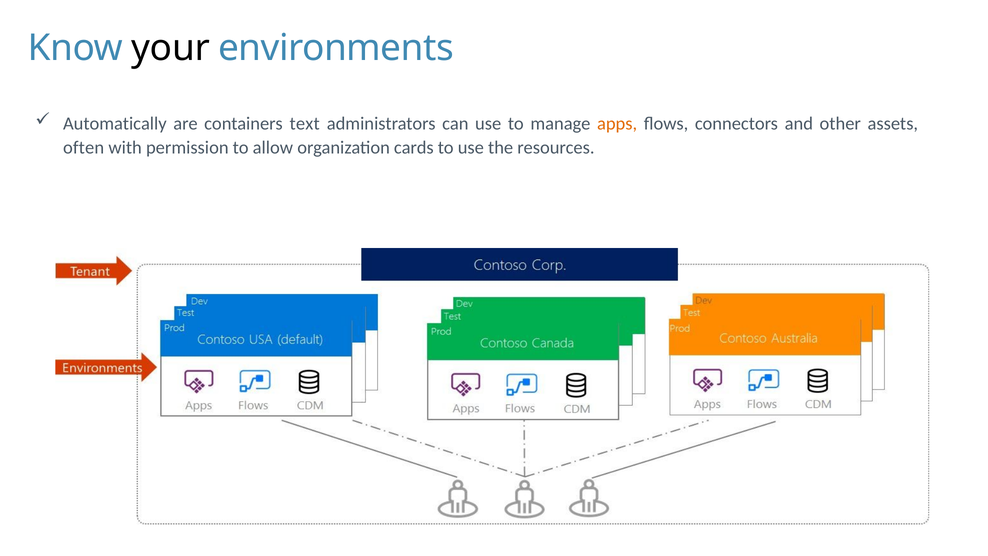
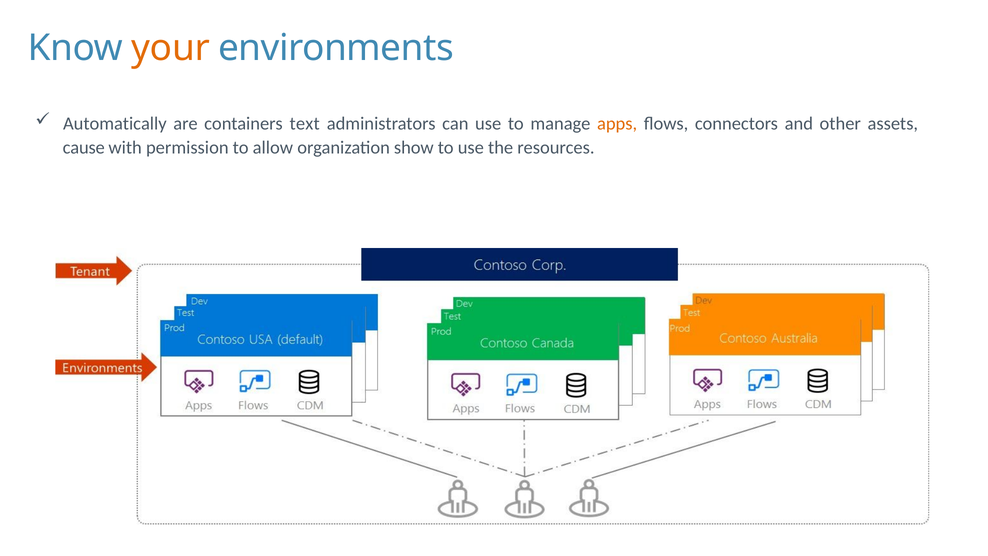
your colour: black -> orange
often: often -> cause
cards: cards -> show
